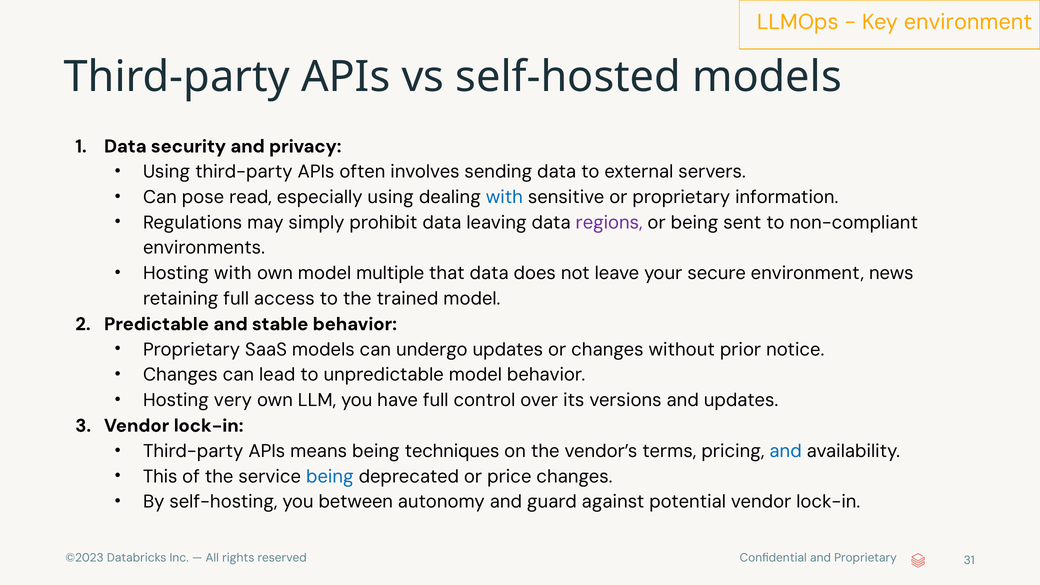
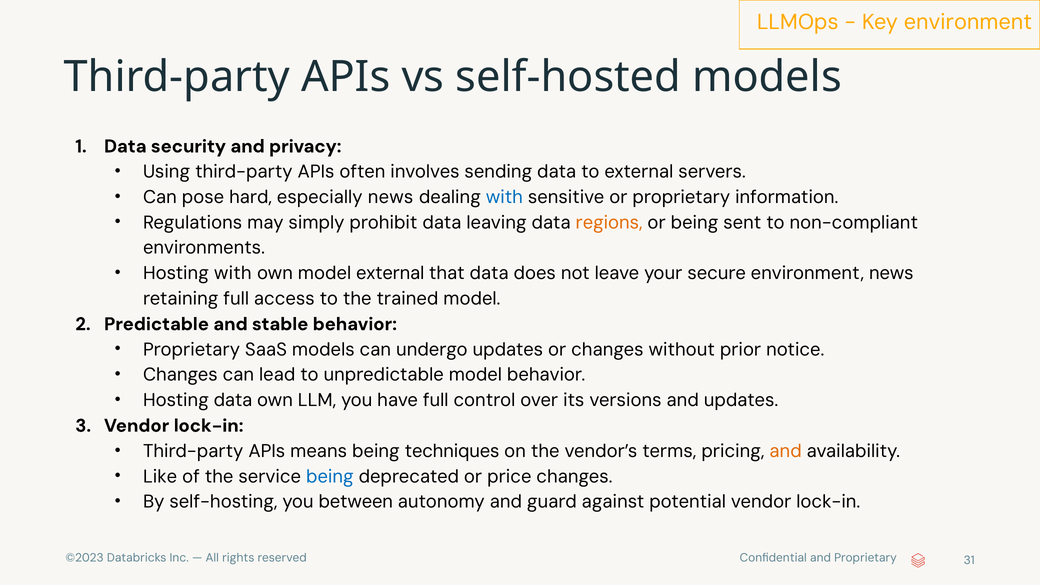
read: read -> hard
especially using: using -> news
regions colour: purple -> orange
model multiple: multiple -> external
Hosting very: very -> data
and at (786, 451) colour: blue -> orange
This: This -> Like
